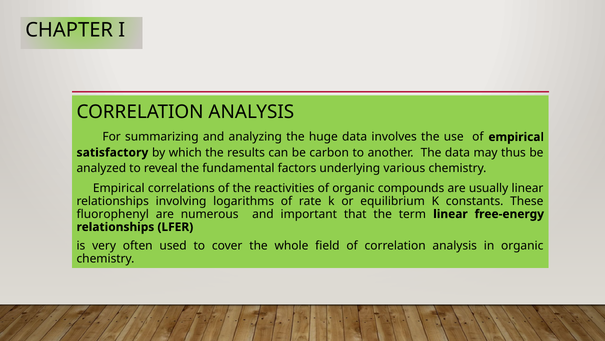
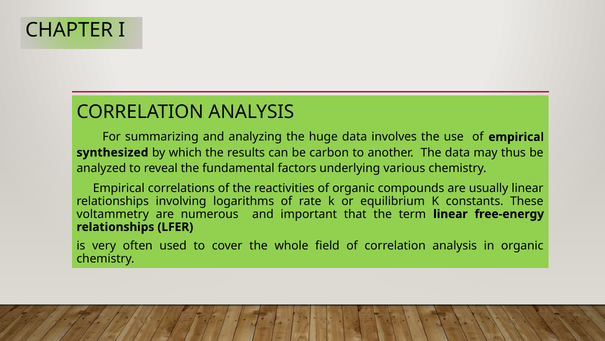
satisfactory: satisfactory -> synthesized
fluorophenyl: fluorophenyl -> voltammetry
